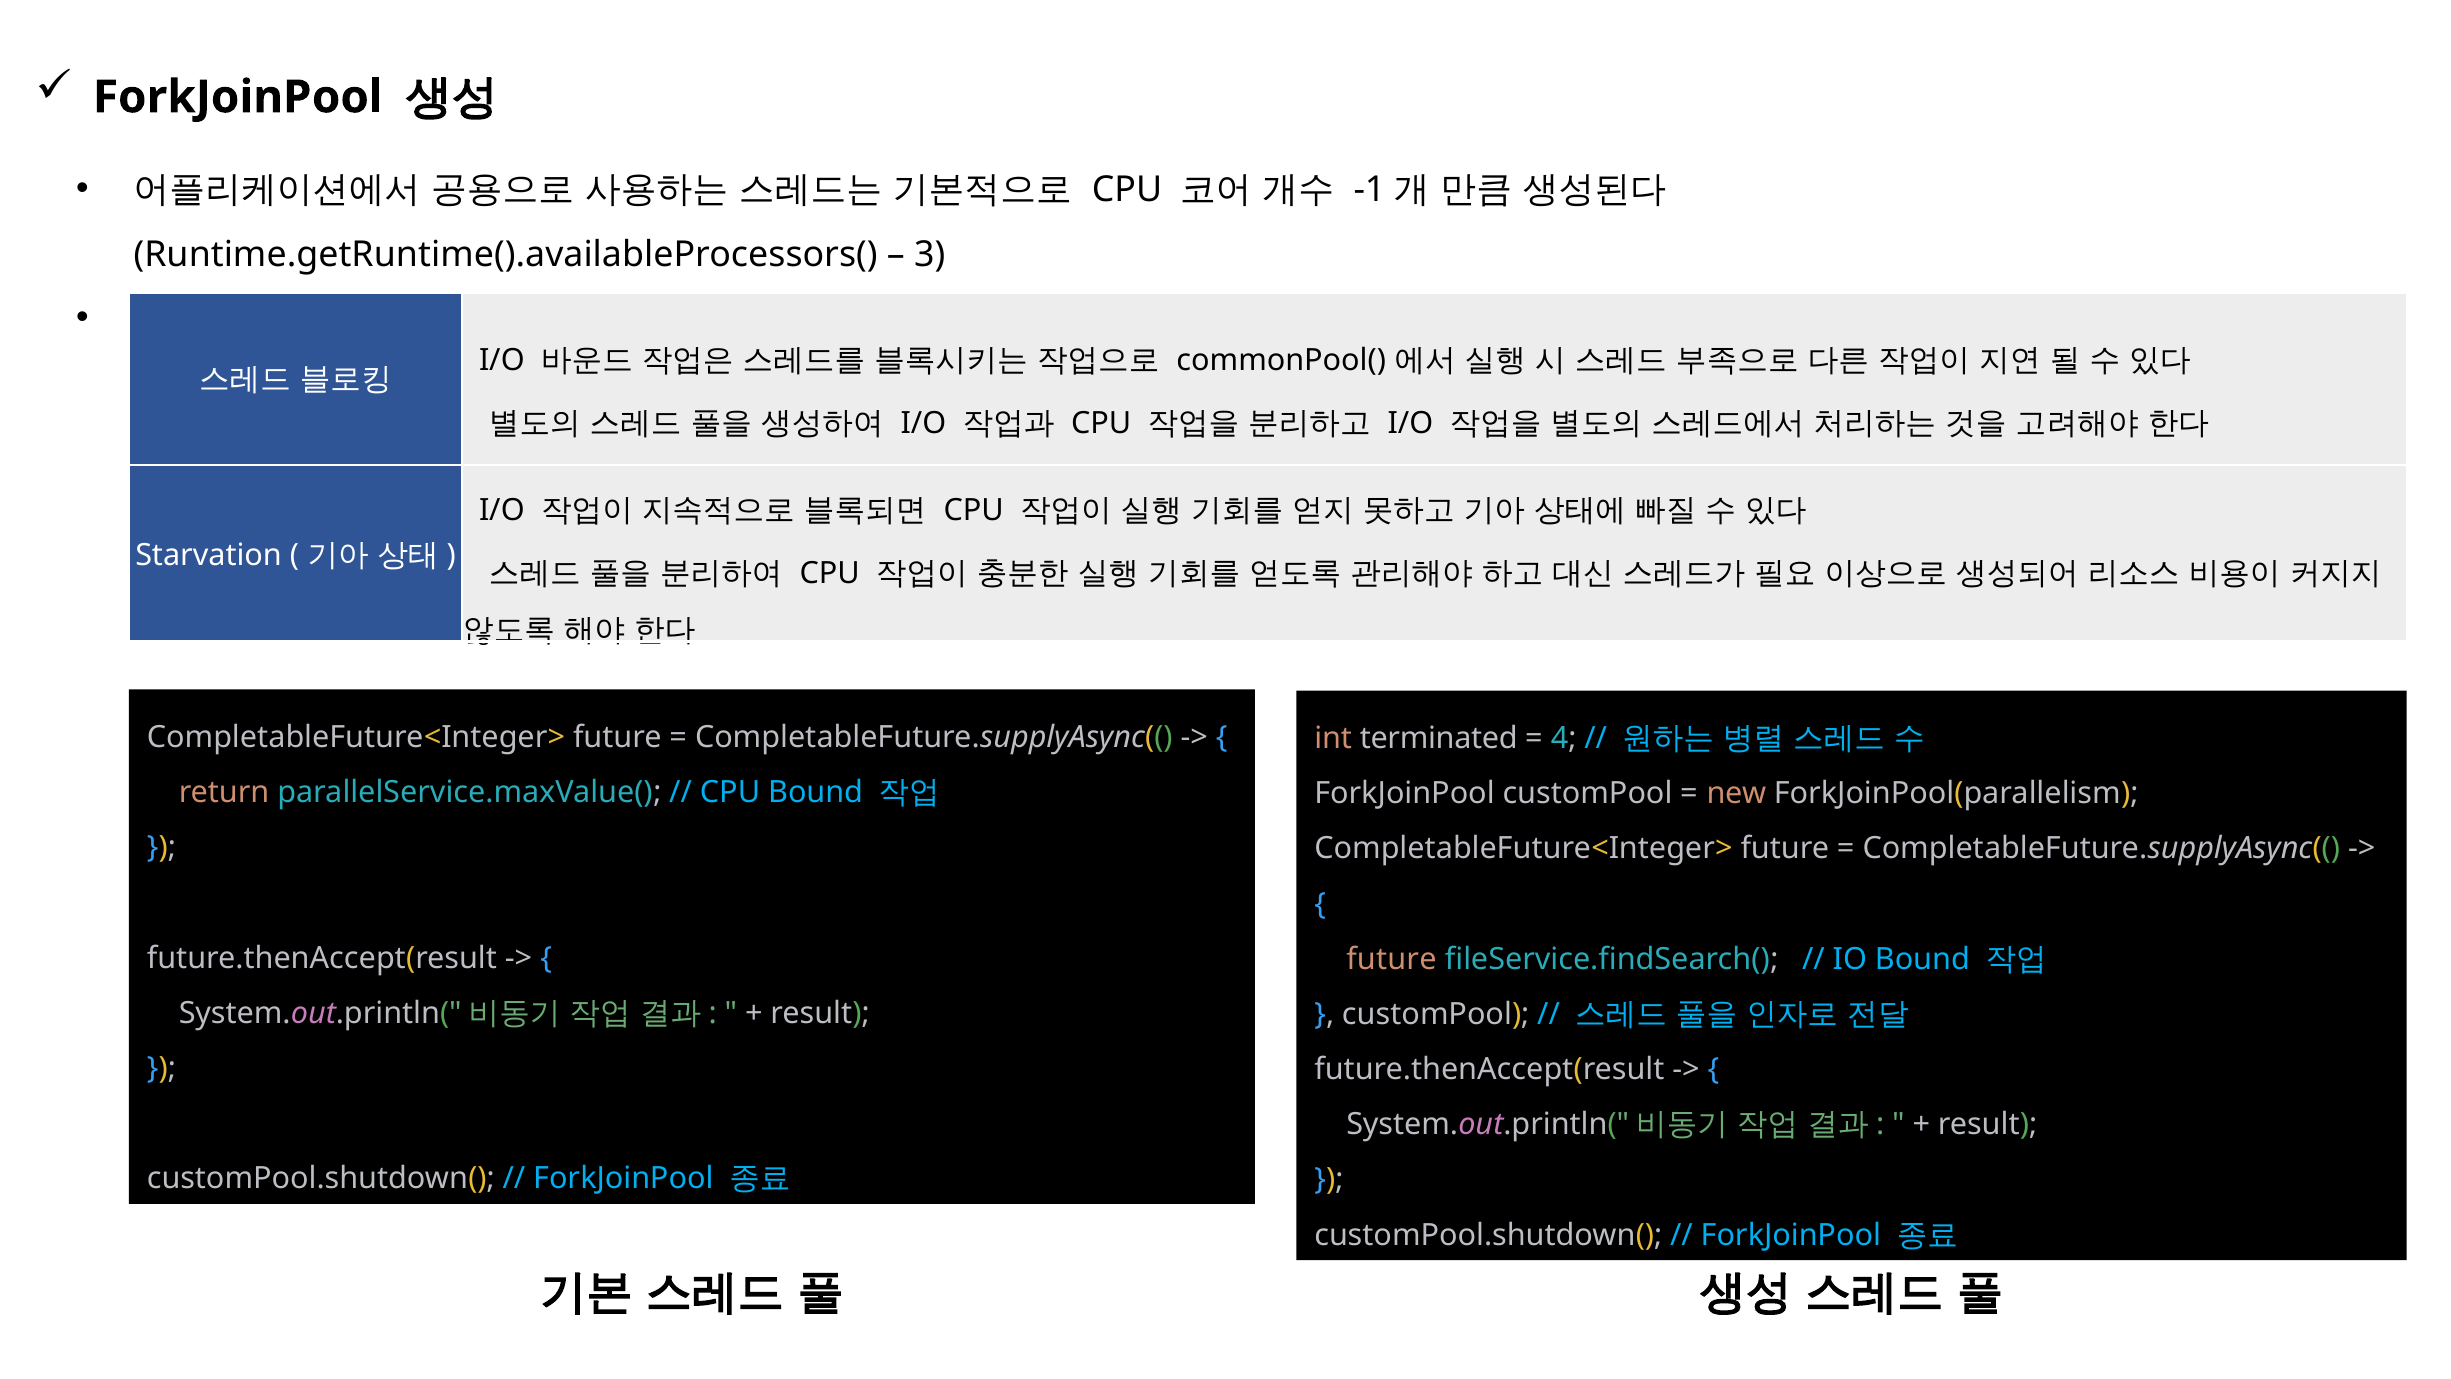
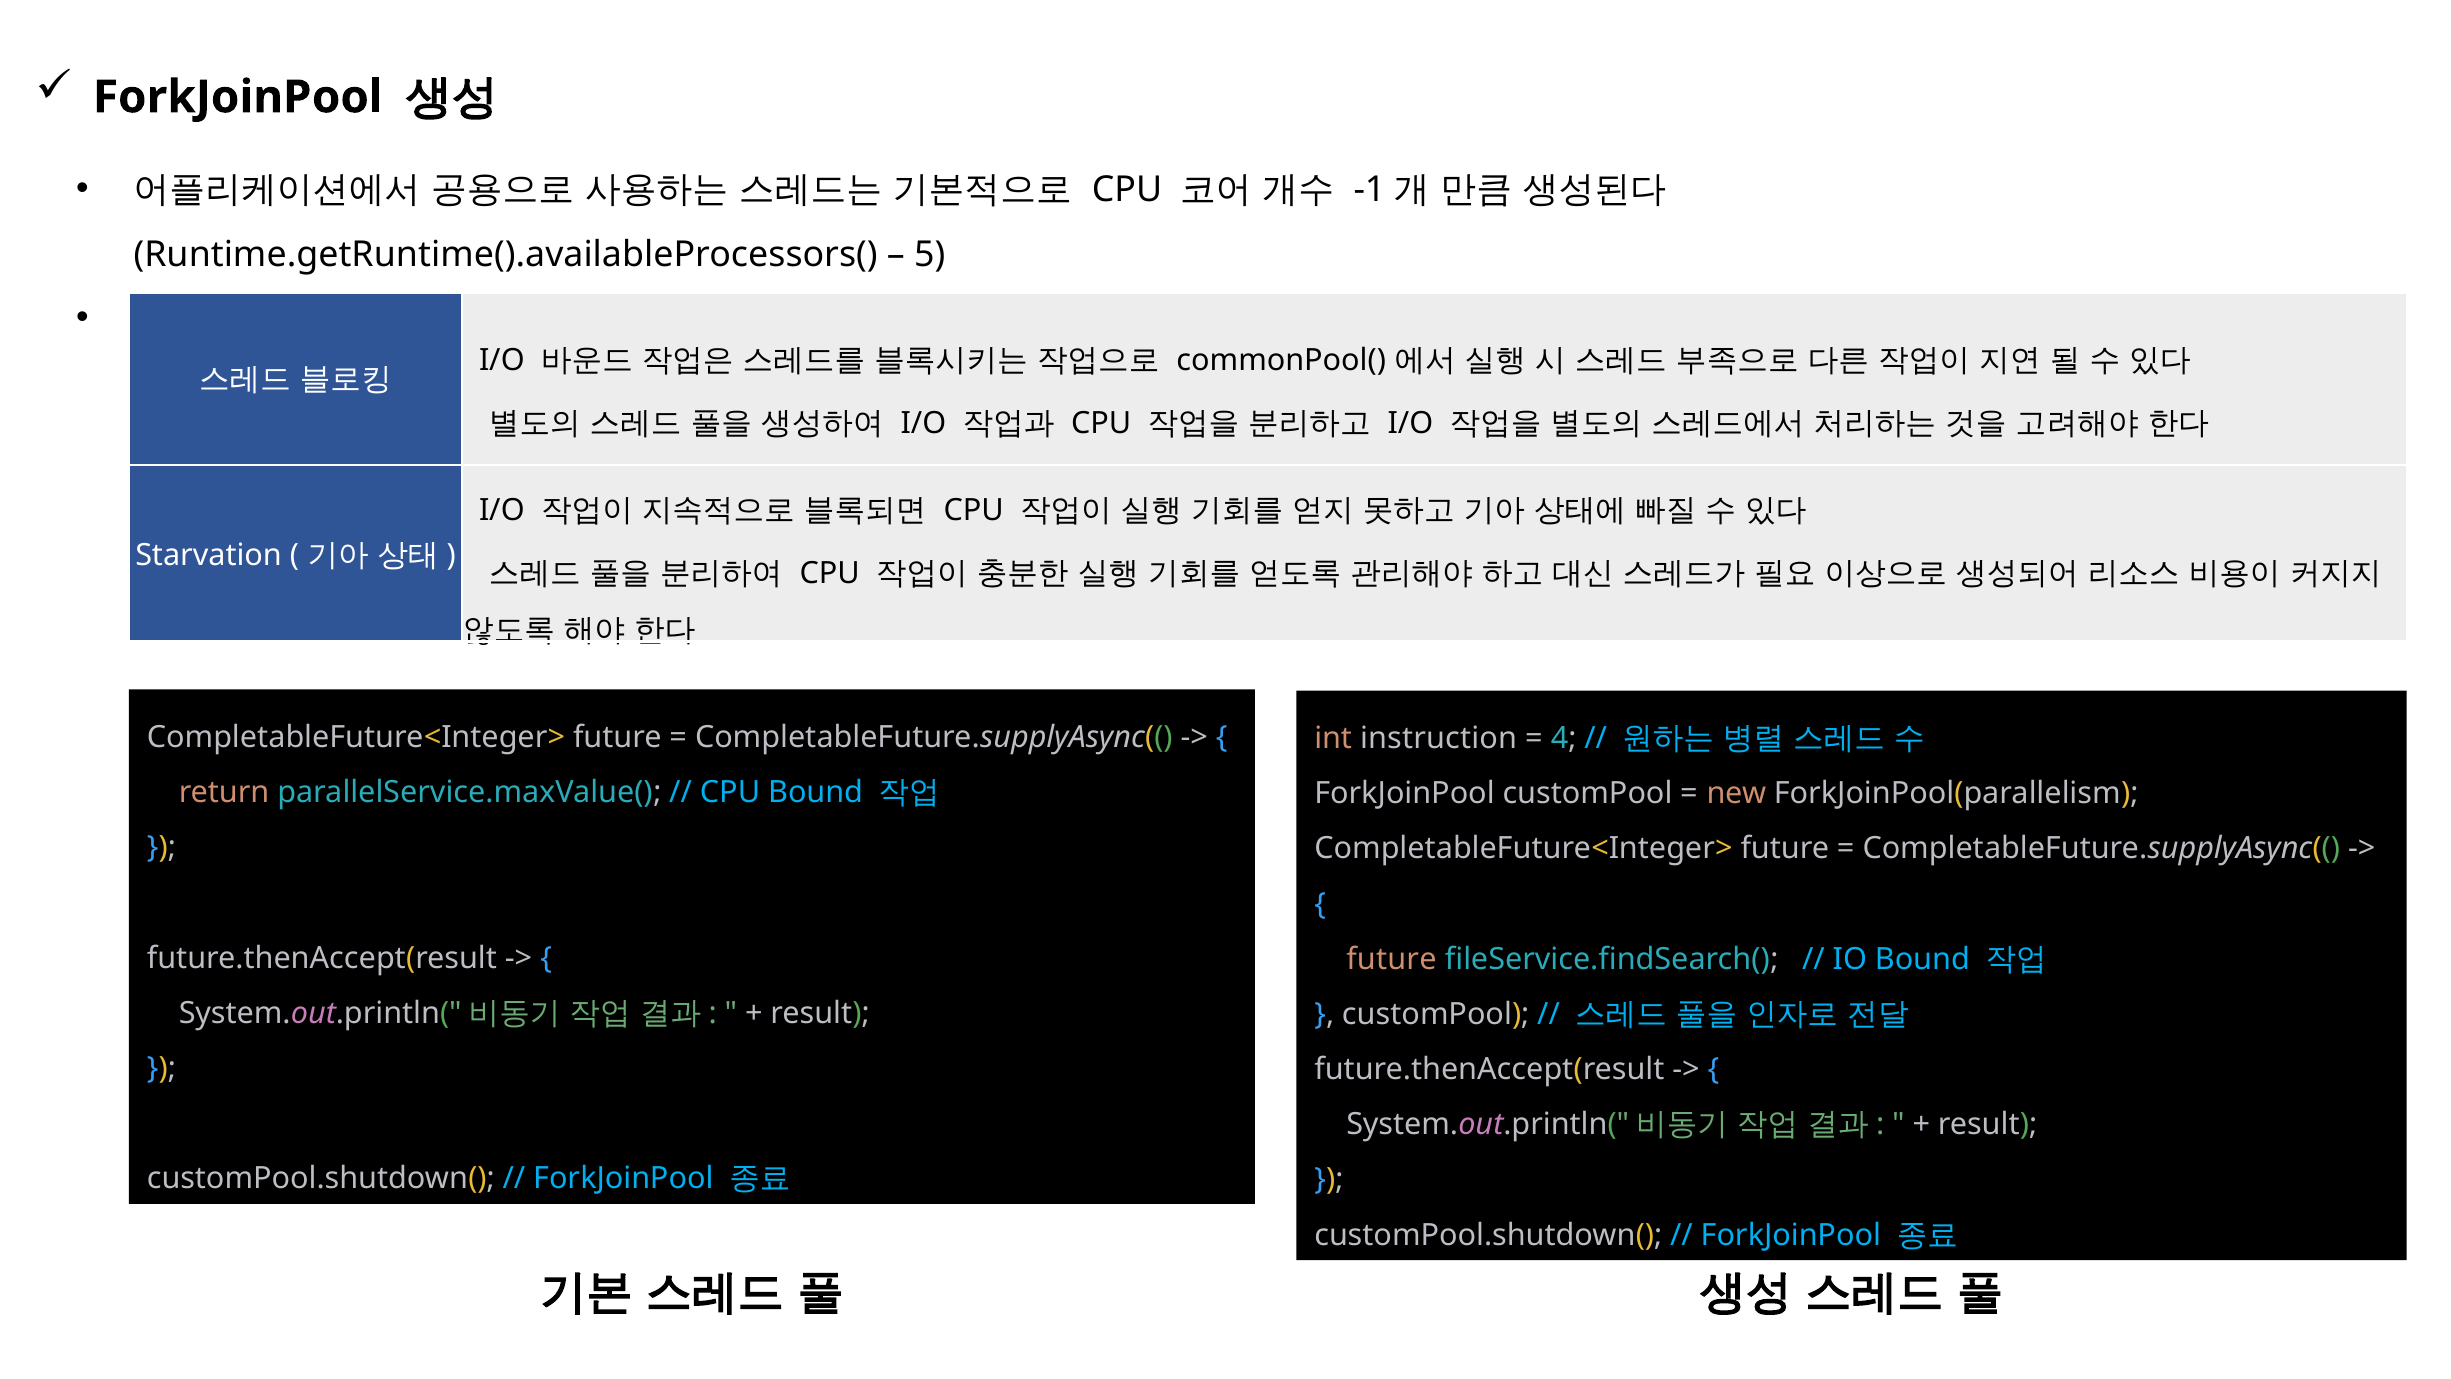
3: 3 -> 5
terminated: terminated -> instruction
